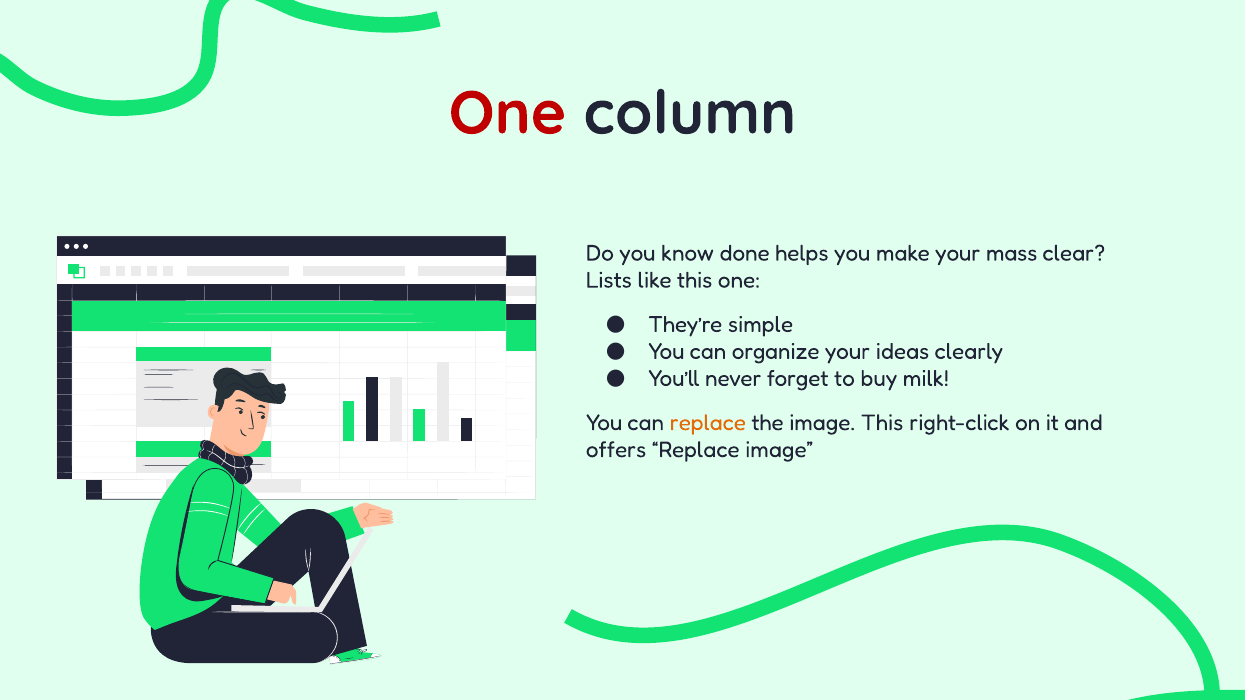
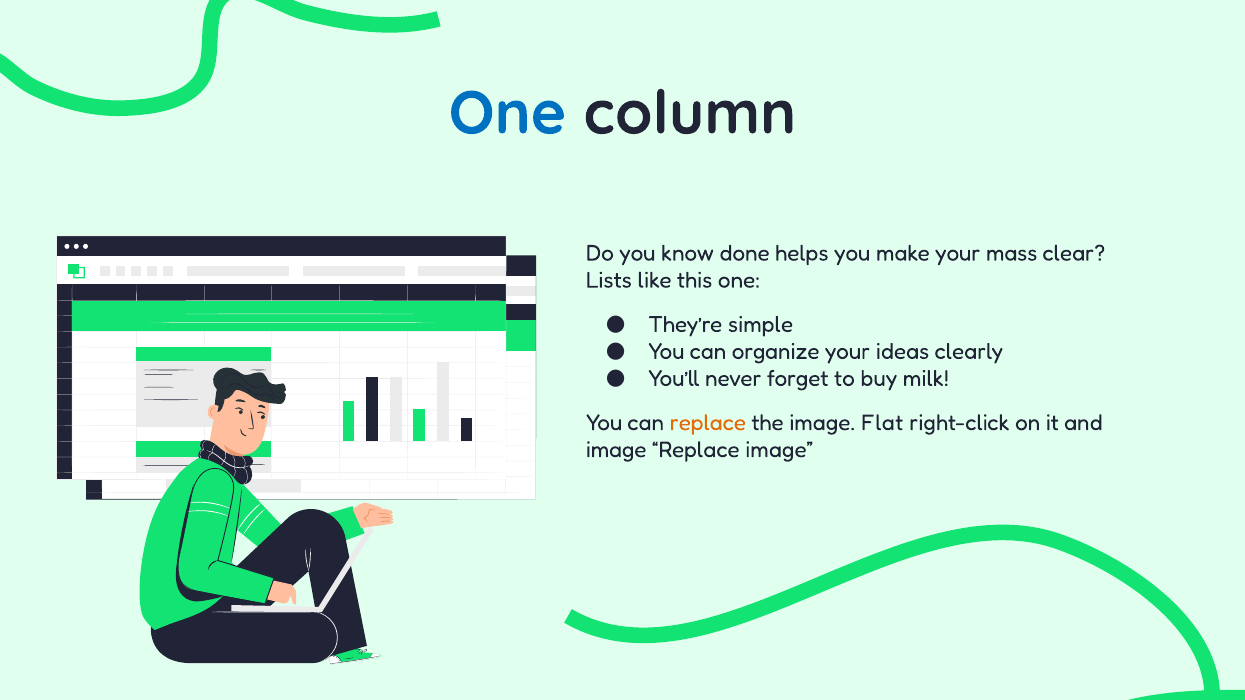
One at (508, 114) colour: red -> blue
image This: This -> Flat
offers at (616, 450): offers -> image
